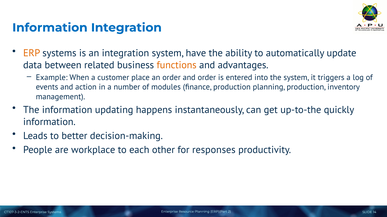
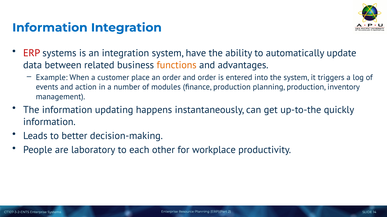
ERP colour: orange -> red
workplace: workplace -> laboratory
responses: responses -> workplace
